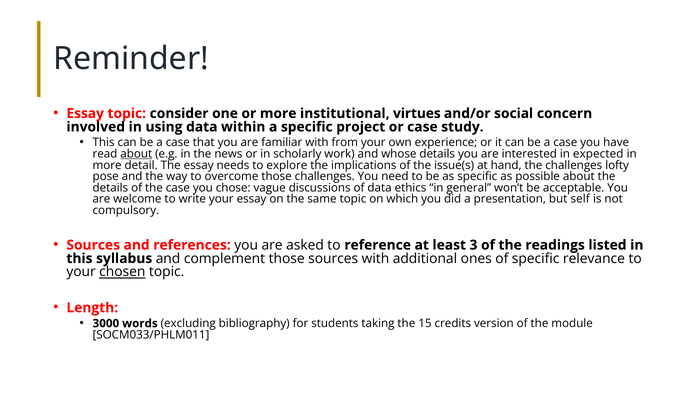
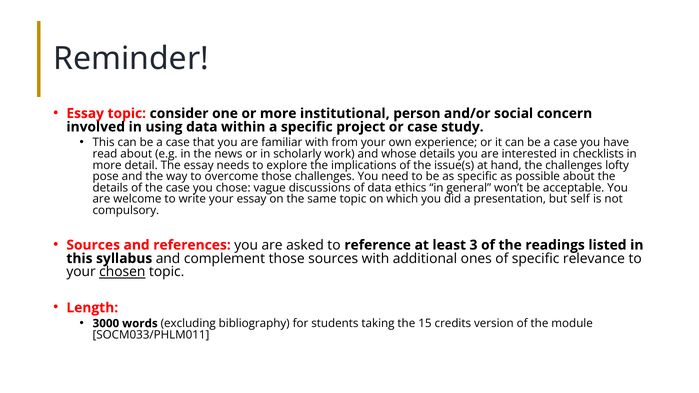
virtues: virtues -> person
about at (136, 154) underline: present -> none
expected: expected -> checklists
